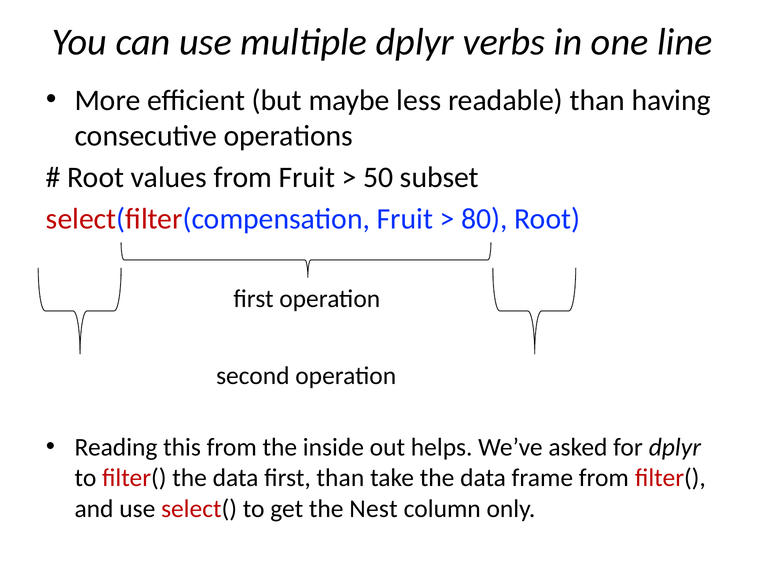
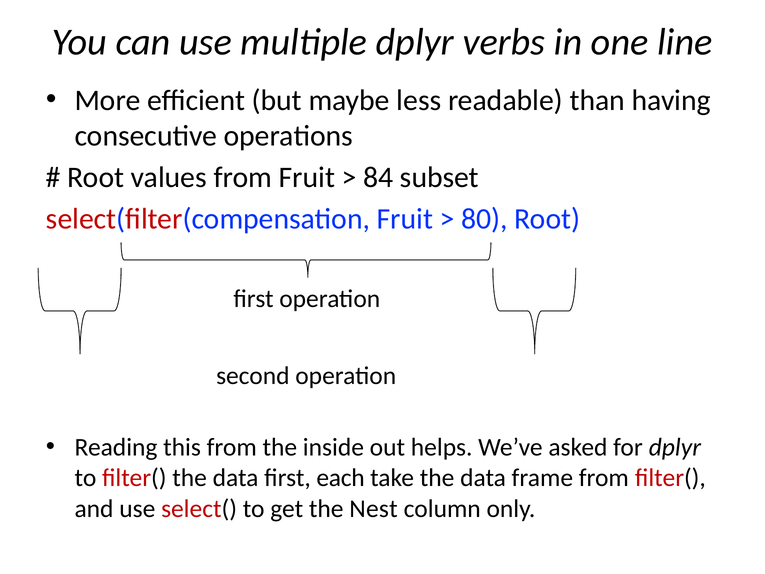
50: 50 -> 84
first than: than -> each
